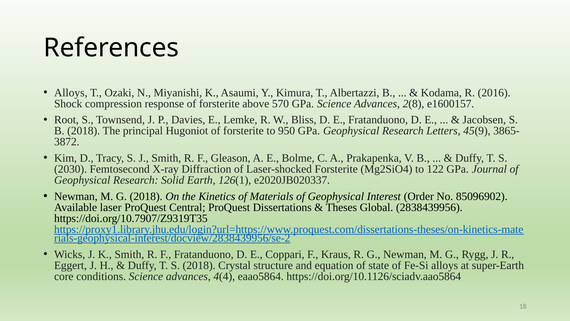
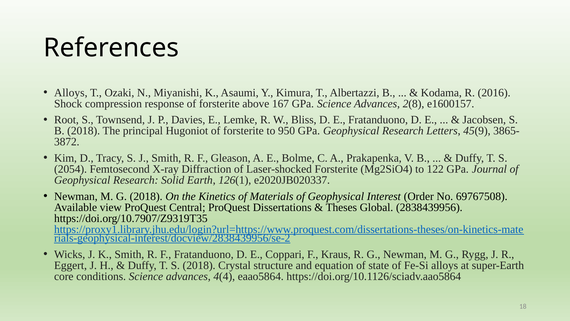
570: 570 -> 167
2030: 2030 -> 2054
85096902: 85096902 -> 69767508
laser: laser -> view
